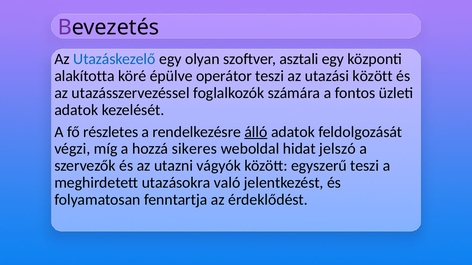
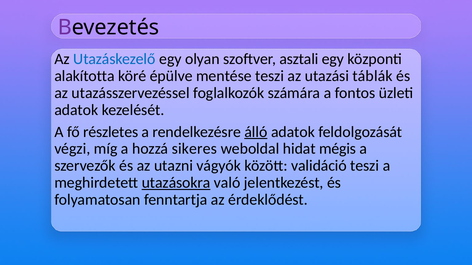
operátor: operátor -> mentése
utazási között: között -> táblák
jelszó: jelszó -> mégis
egyszerű: egyszerű -> validáció
utazásokra underline: none -> present
